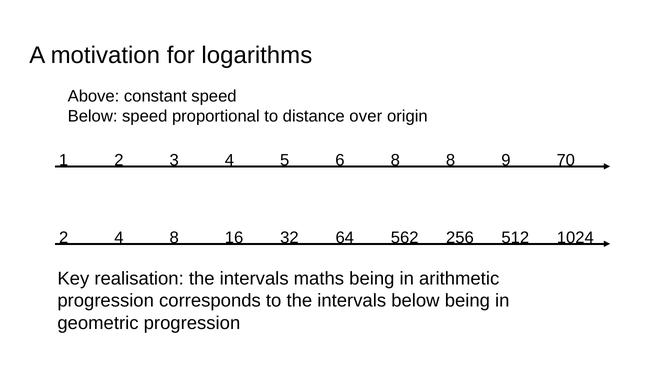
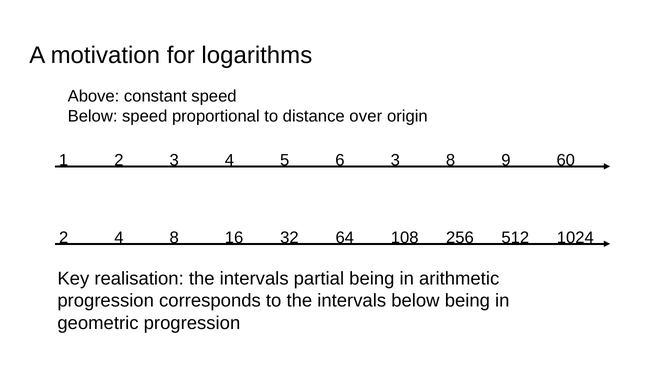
6 8: 8 -> 3
70: 70 -> 60
562: 562 -> 108
maths: maths -> partial
